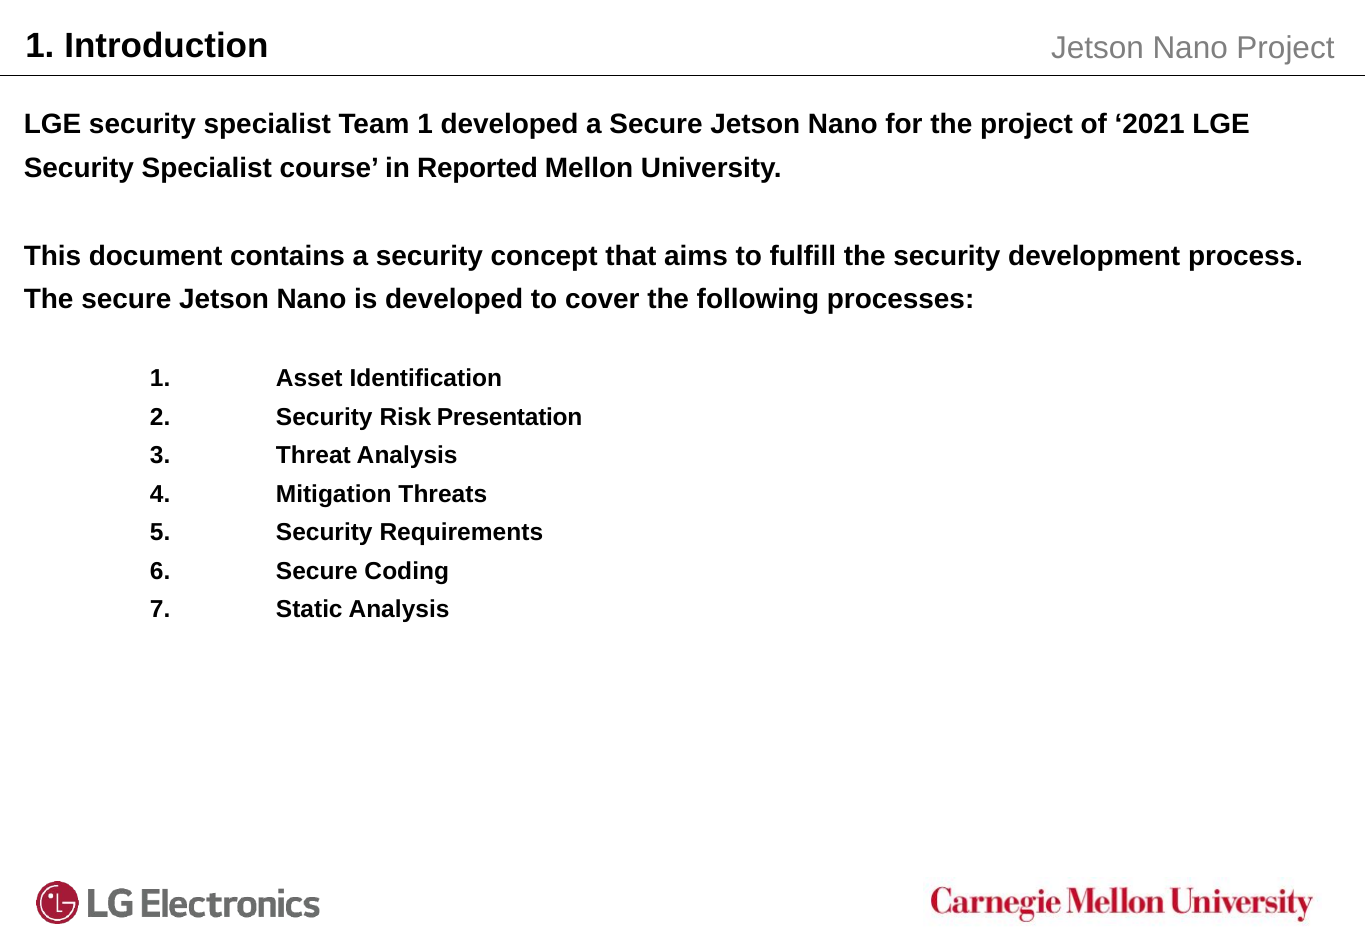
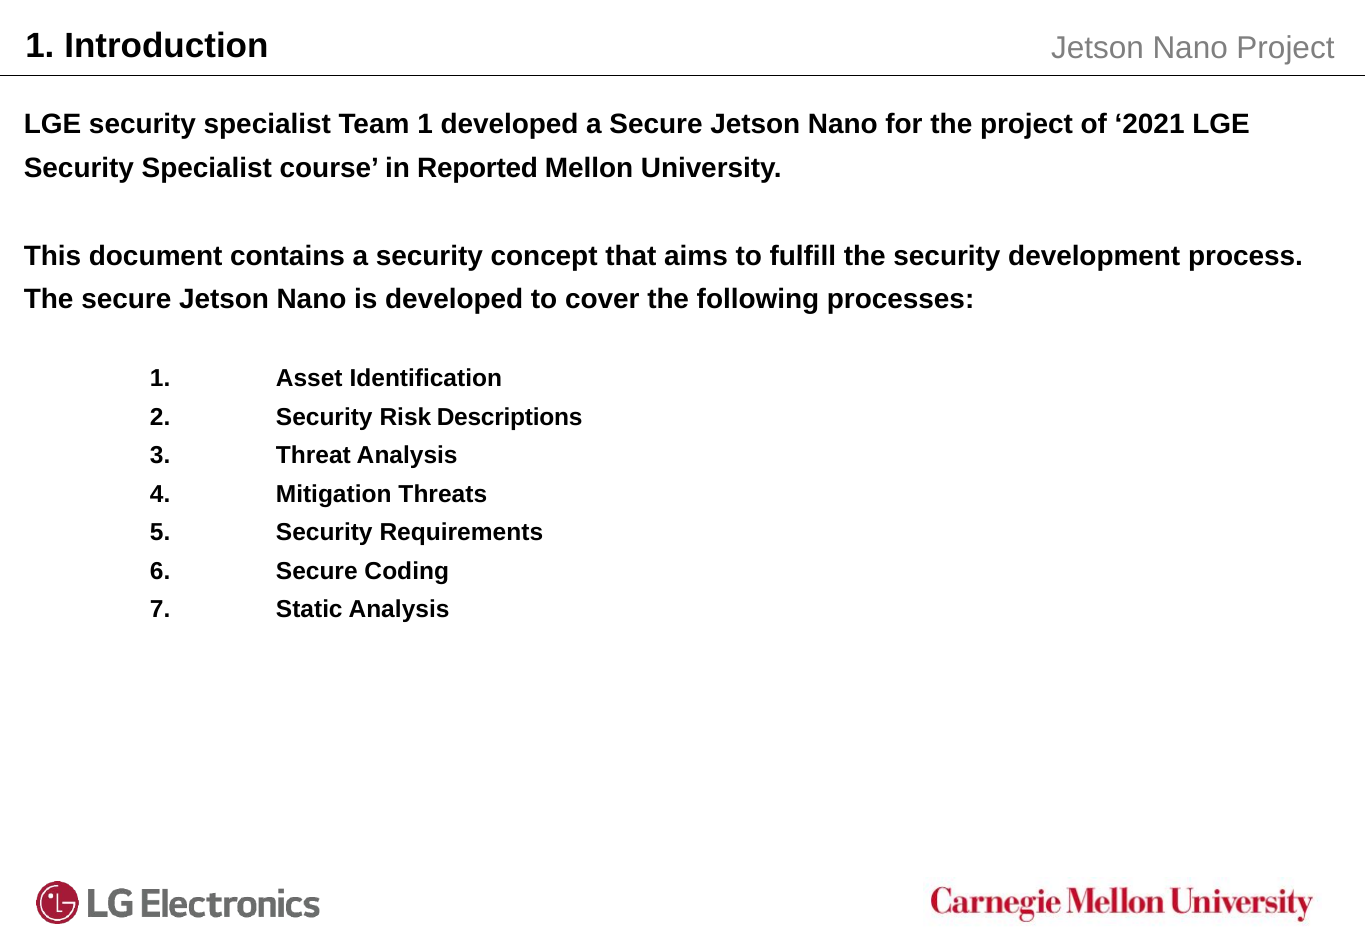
Presentation: Presentation -> Descriptions
